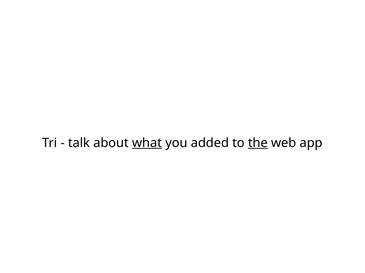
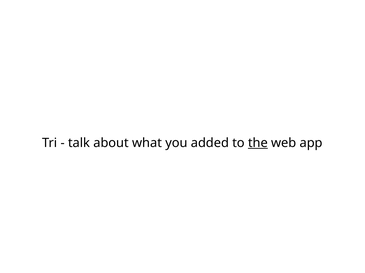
what underline: present -> none
